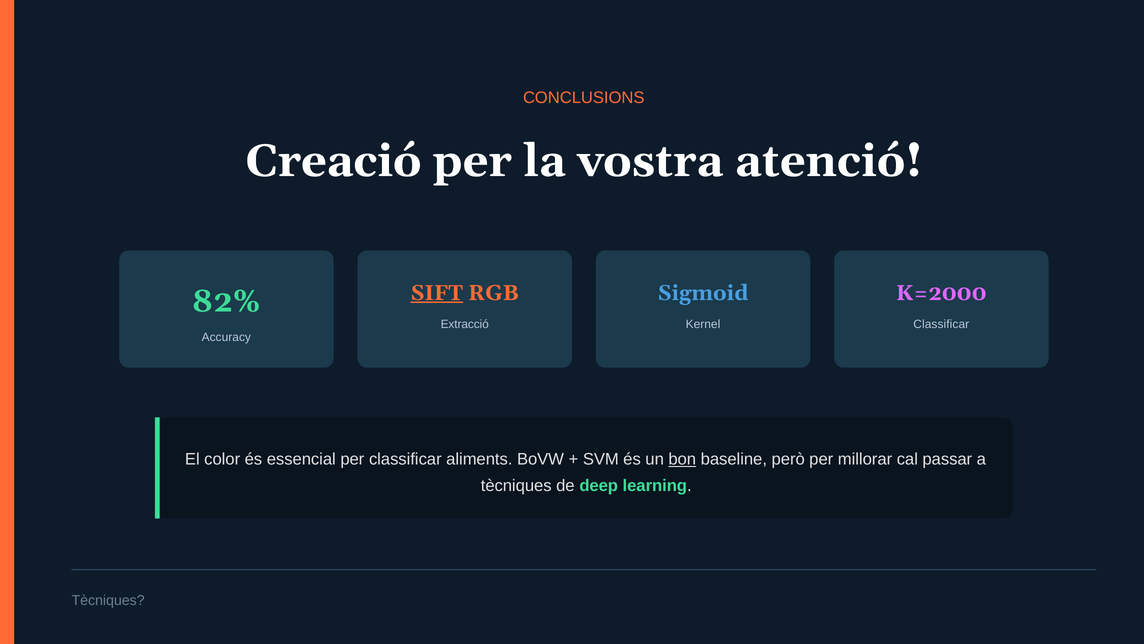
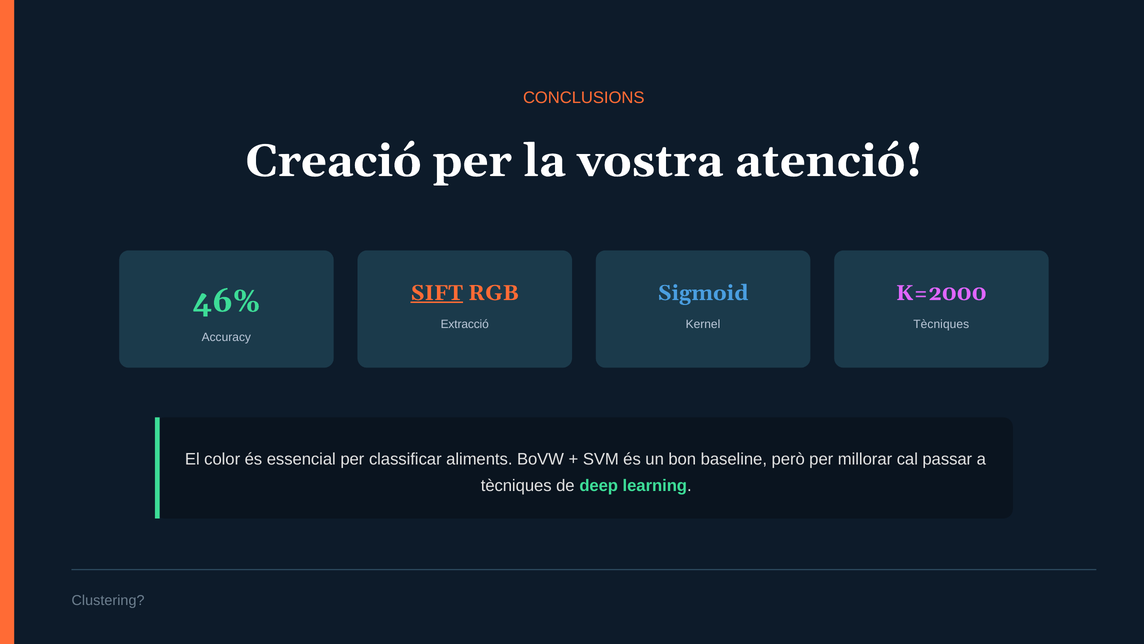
82%: 82% -> 46%
Classificar at (941, 324): Classificar -> Tècniques
bon underline: present -> none
Tècniques at (108, 600): Tècniques -> Clustering
